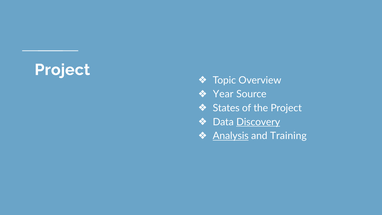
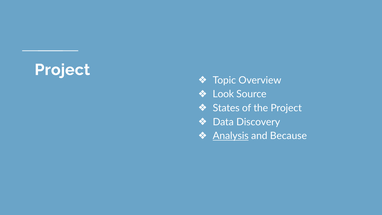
Year: Year -> Look
Discovery underline: present -> none
Training: Training -> Because
